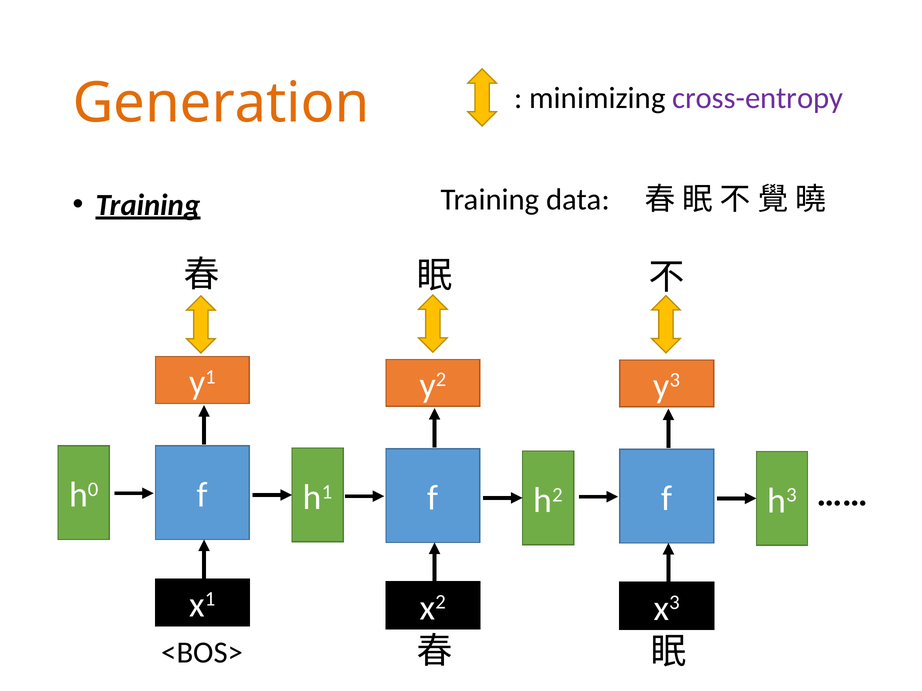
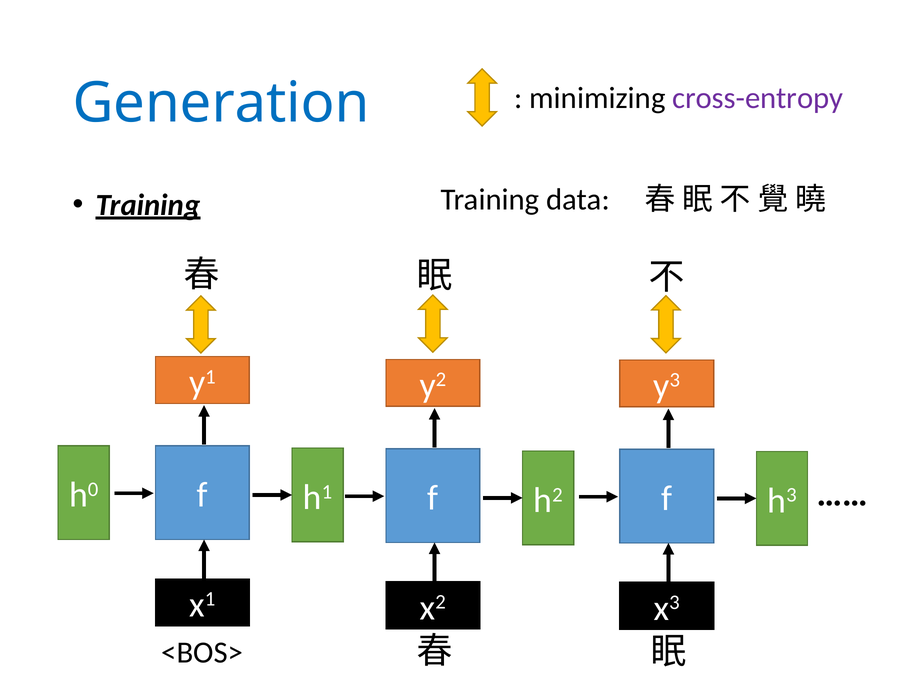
Generation colour: orange -> blue
